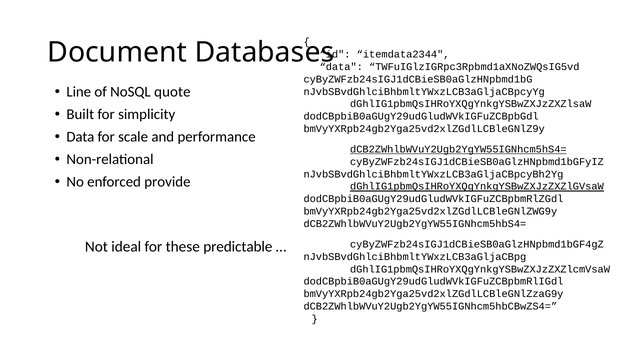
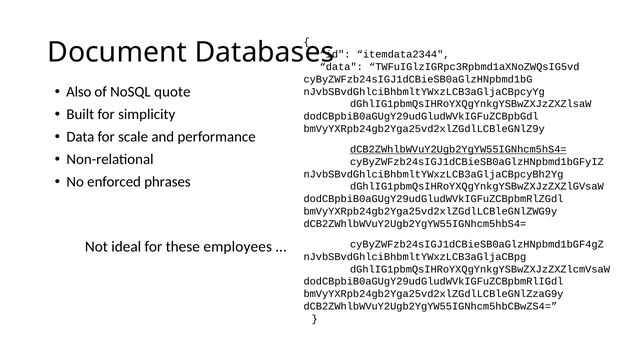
Line: Line -> Also
provide: provide -> phrases
dGhlIG1pbmQsIHRoYXQgYnkgYSBwZXJzZXZlGVsaW underline: present -> none
predictable: predictable -> employees
